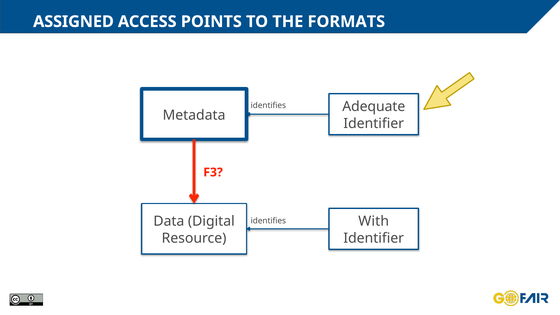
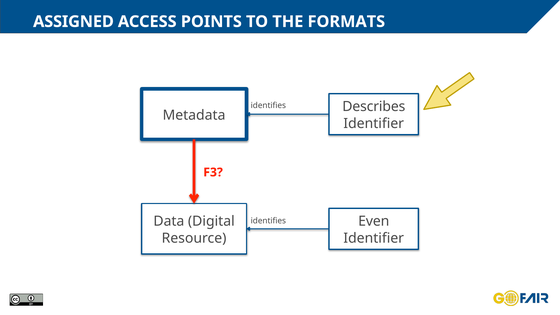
Adequate: Adequate -> Describes
With: With -> Even
